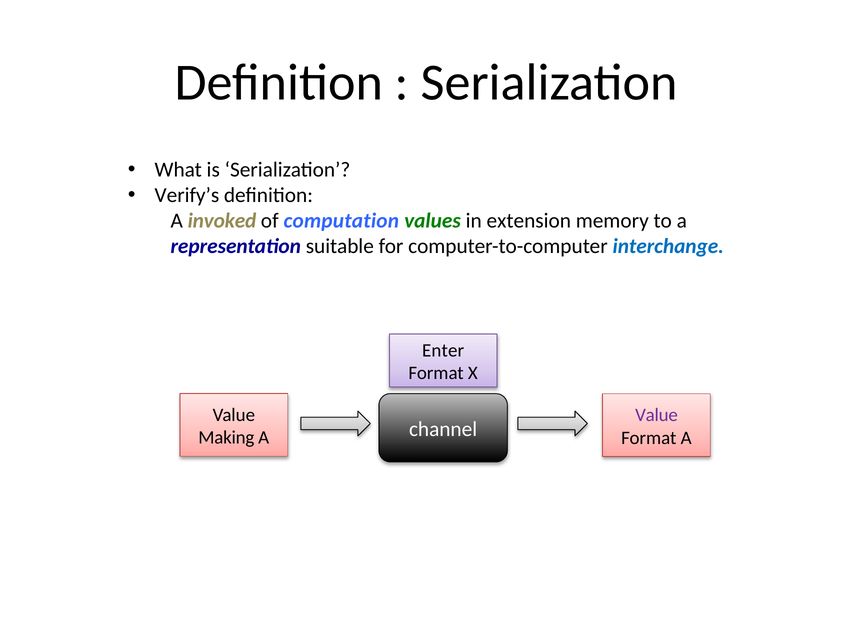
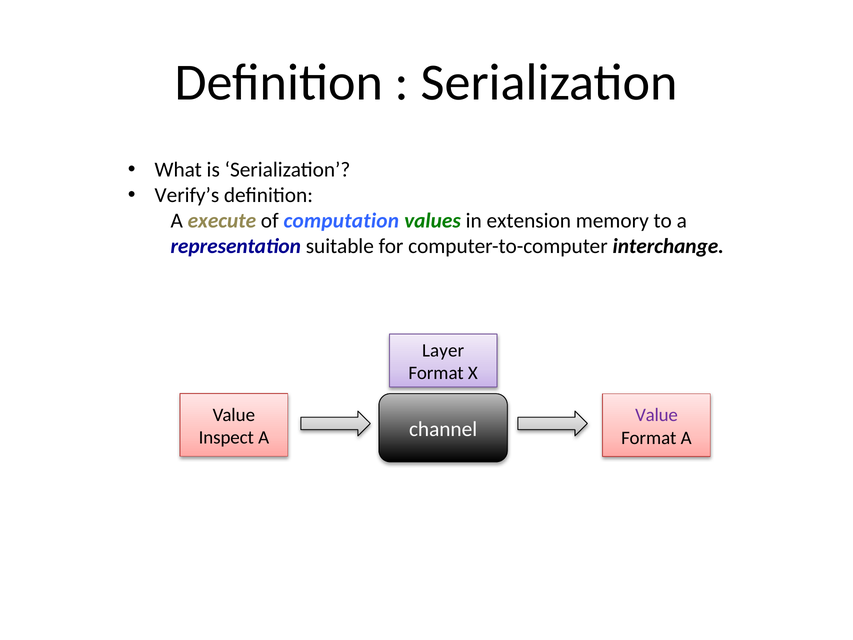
invoked: invoked -> execute
interchange colour: blue -> black
Enter: Enter -> Layer
Making: Making -> Inspect
